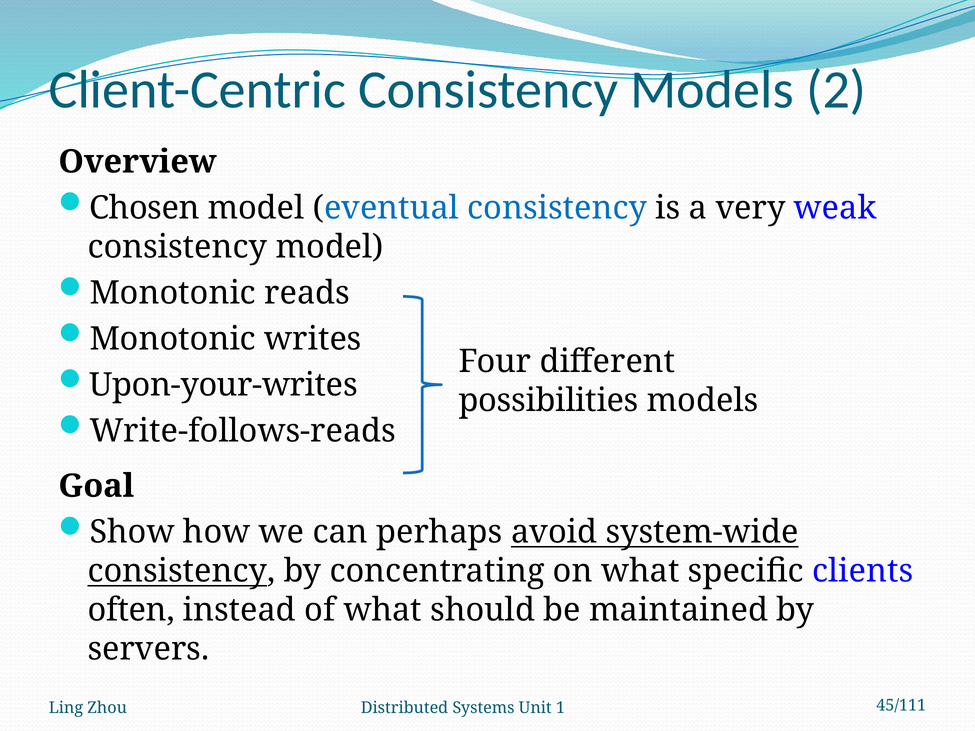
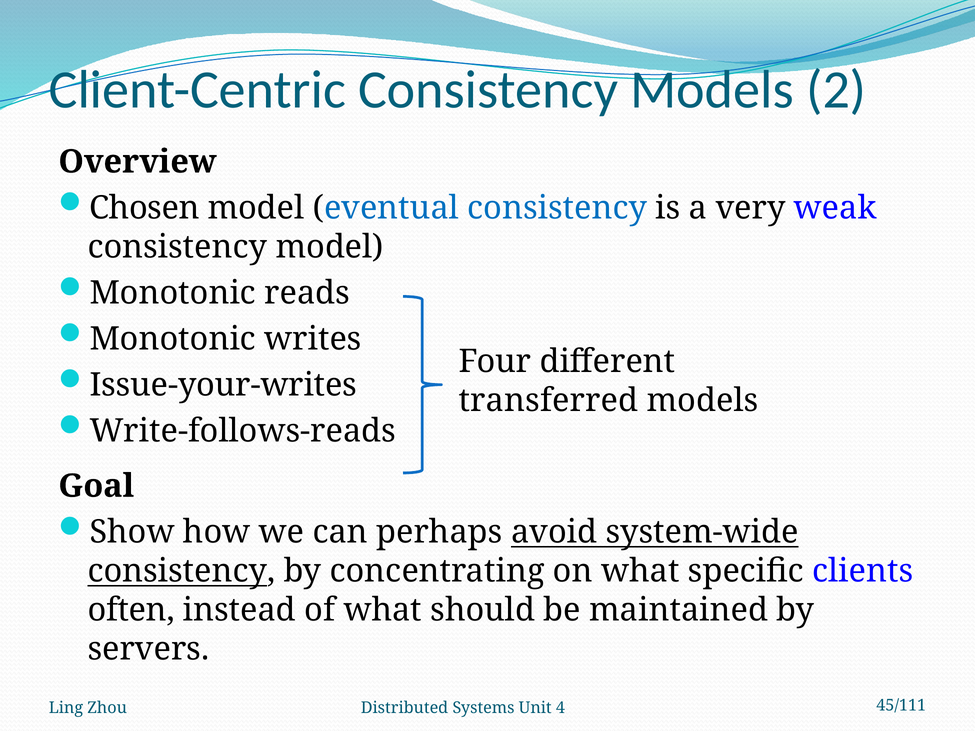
Upon-your-writes: Upon-your-writes -> Issue-your-writes
possibilities: possibilities -> transferred
1: 1 -> 4
